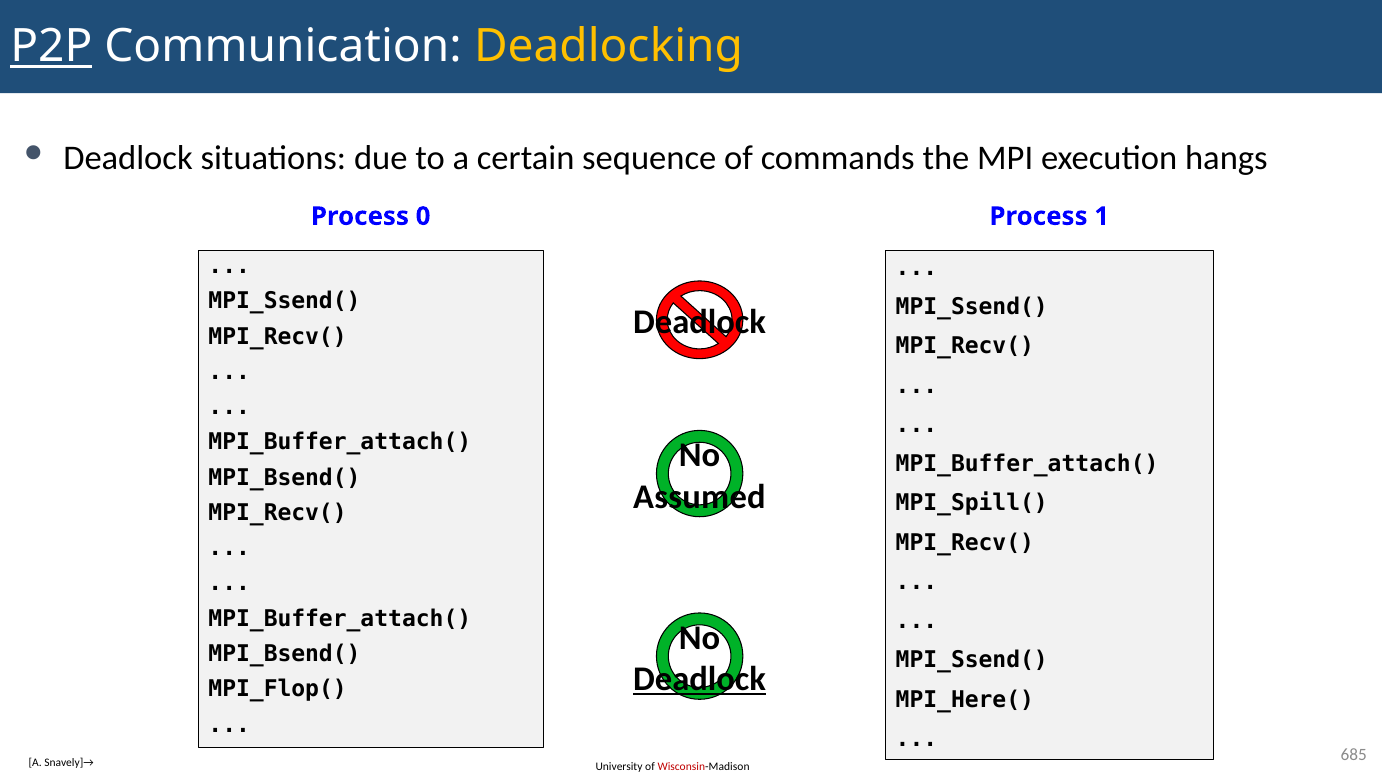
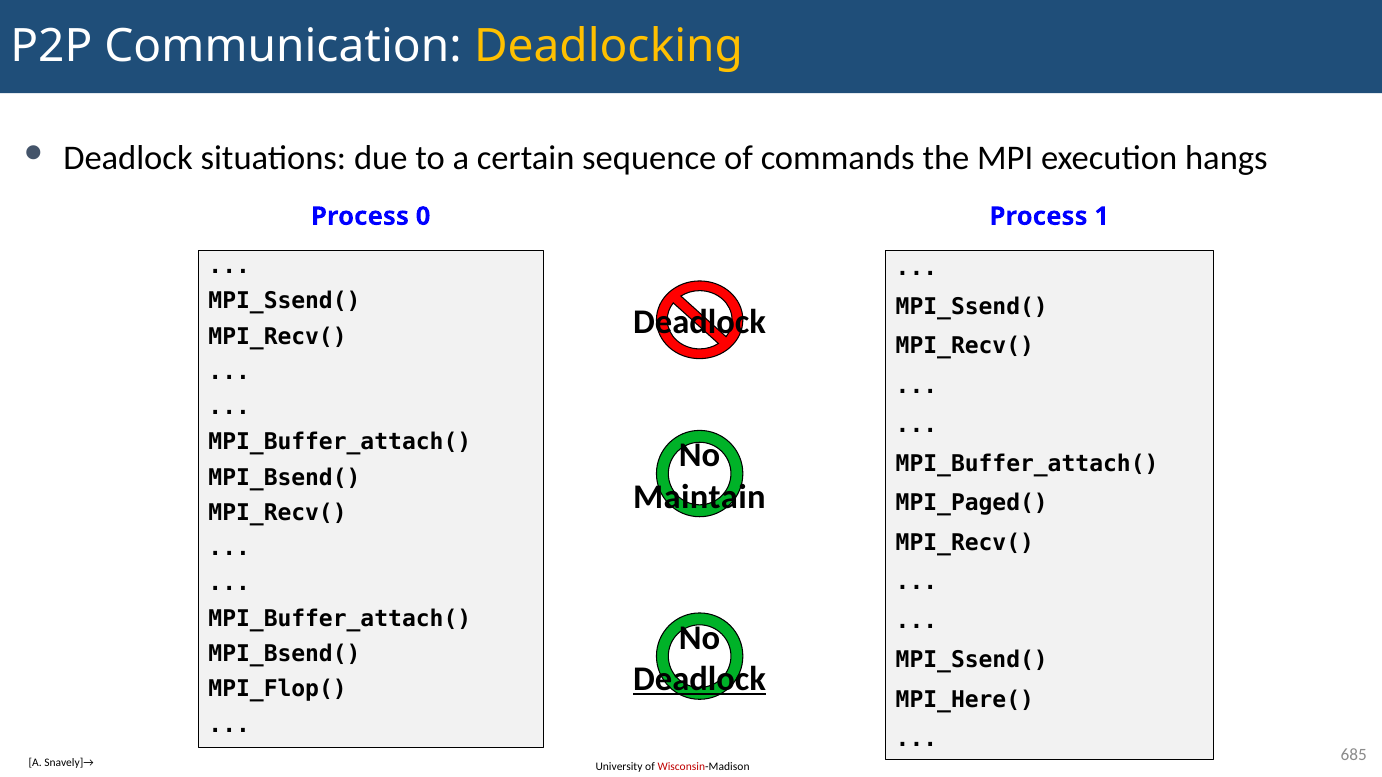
P2P underline: present -> none
Assumed: Assumed -> Maintain
MPI_Spill(: MPI_Spill( -> MPI_Paged(
